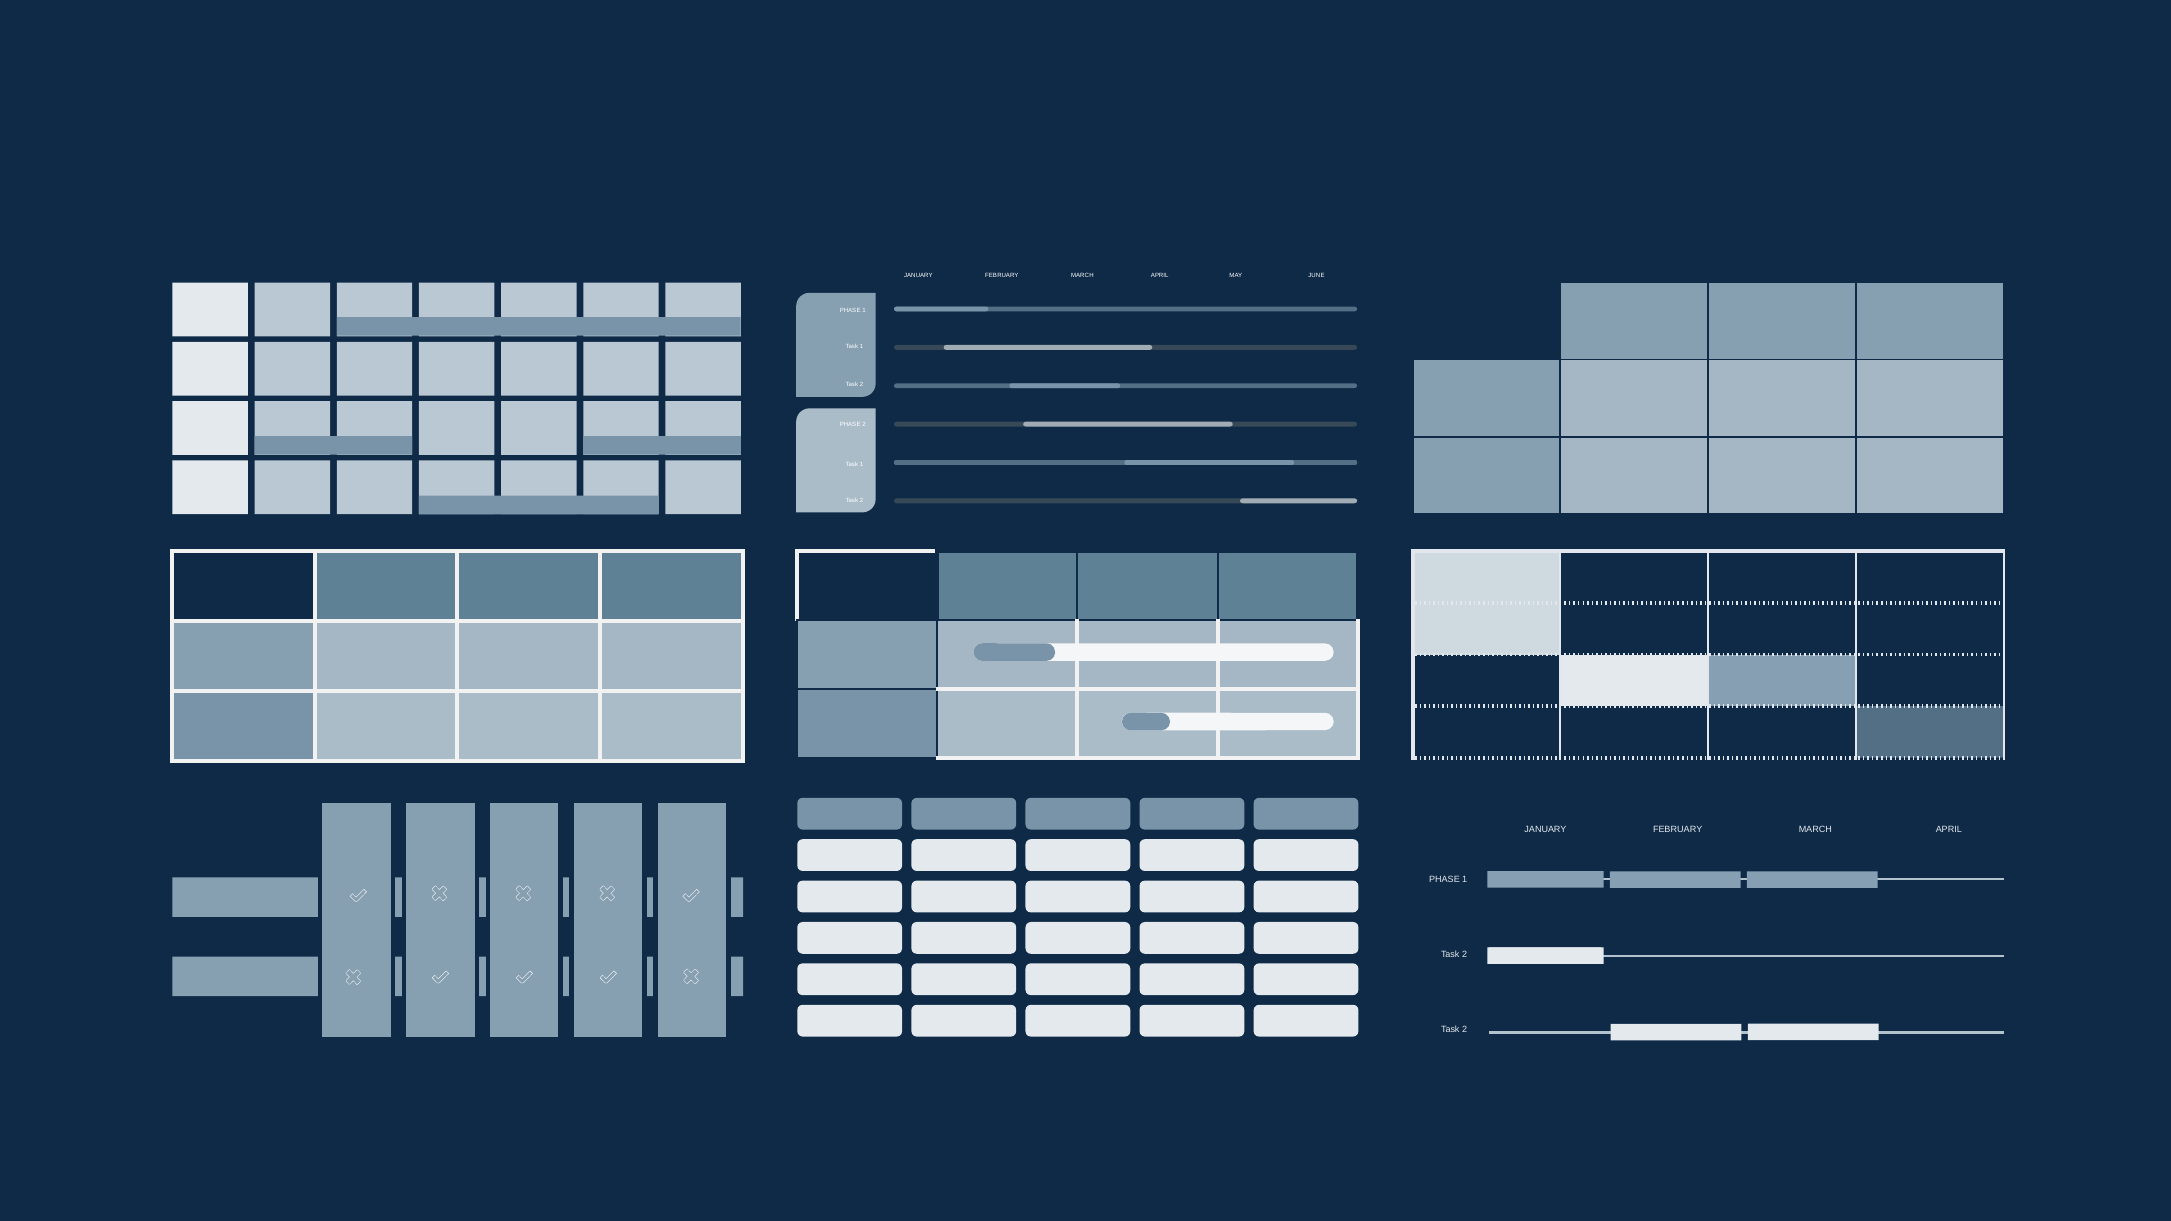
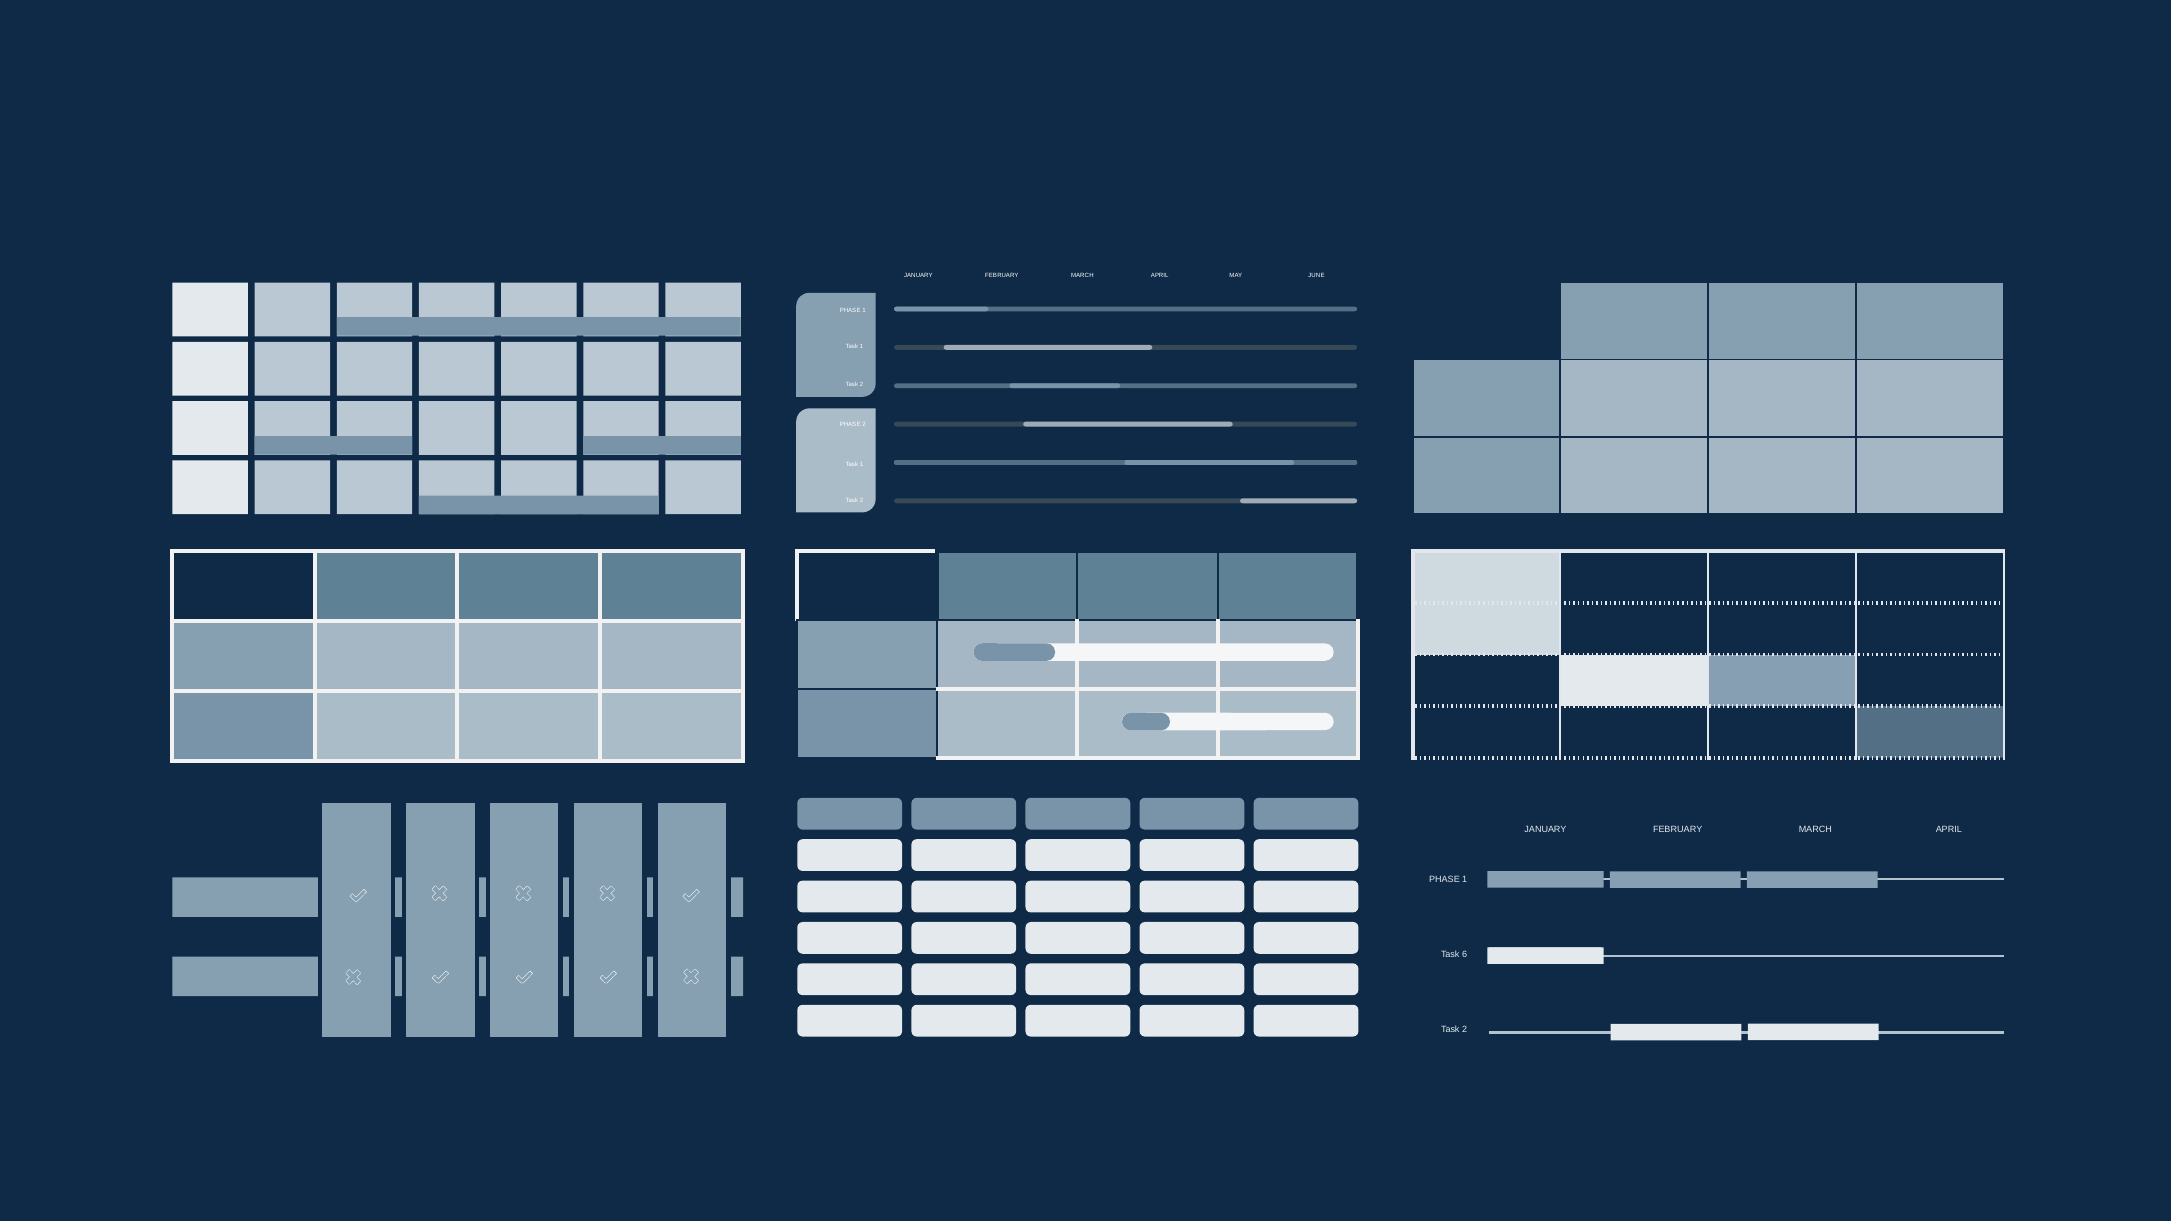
2 at (1465, 955): 2 -> 6
